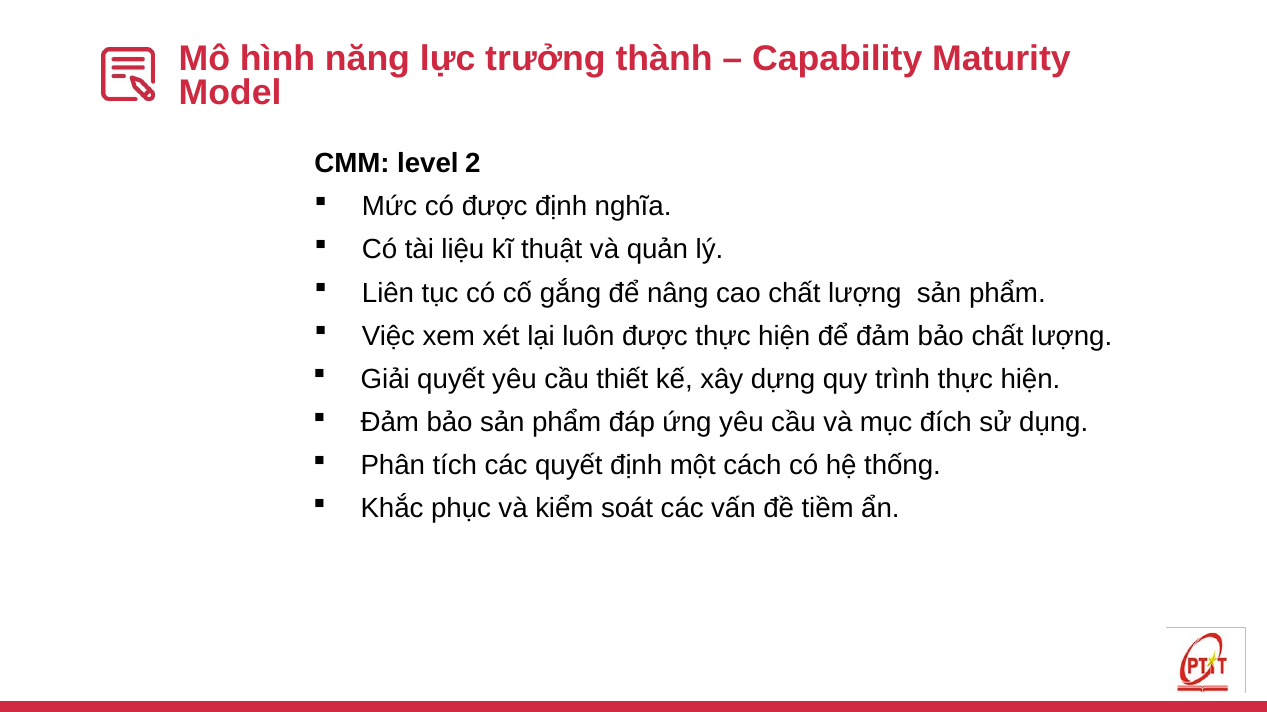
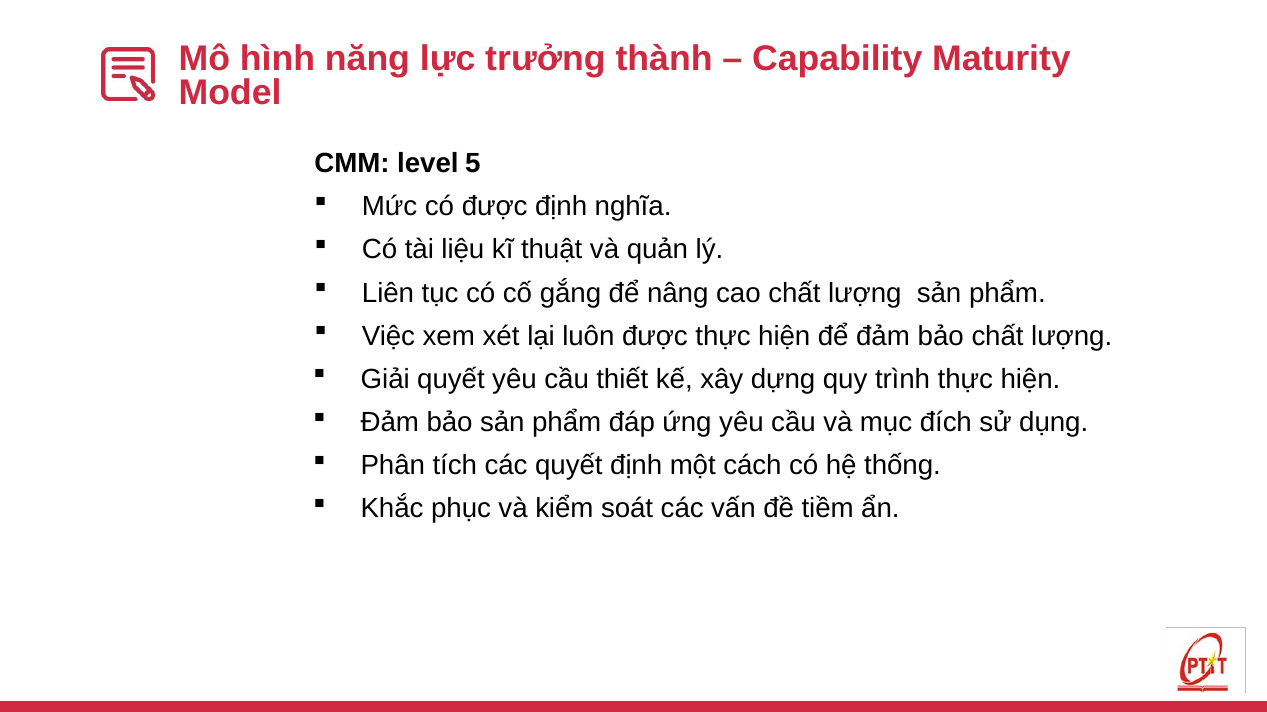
2: 2 -> 5
